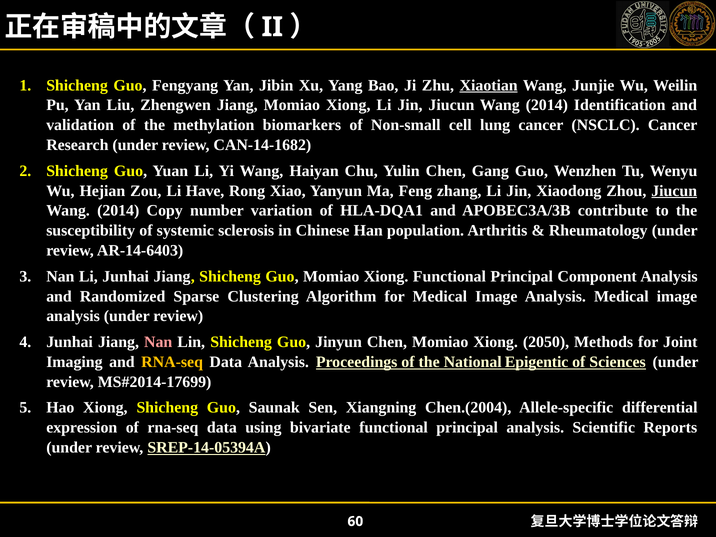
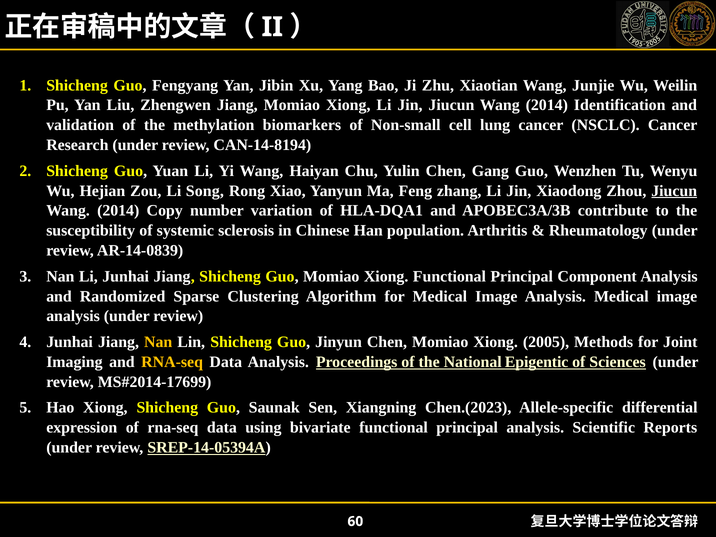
Xiaotian underline: present -> none
CAN-14-1682: CAN-14-1682 -> CAN-14-8194
Have: Have -> Song
AR-14-6403: AR-14-6403 -> AR-14-0839
Nan at (158, 342) colour: pink -> yellow
2050: 2050 -> 2005
Chen.(2004: Chen.(2004 -> Chen.(2023
